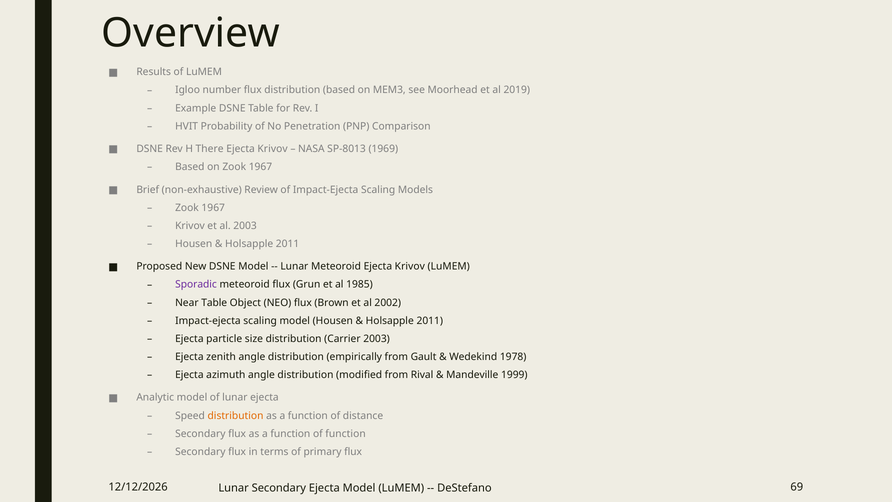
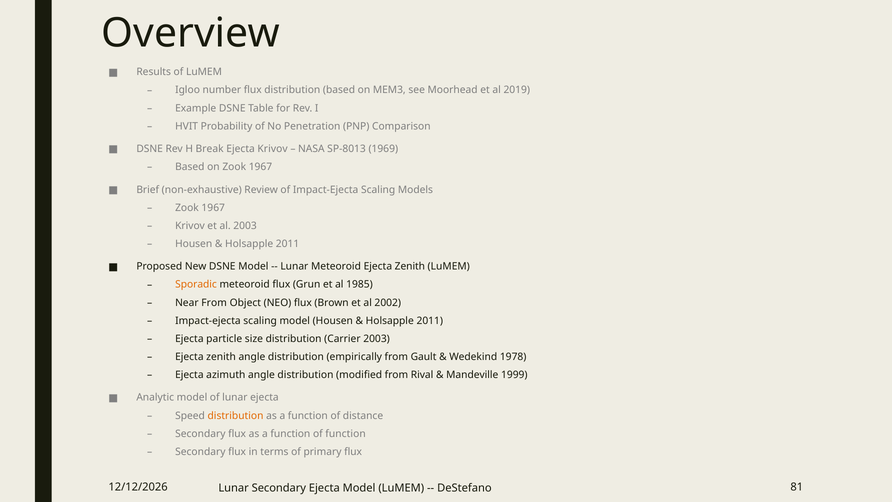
There: There -> Break
Meteoroid Ejecta Krivov: Krivov -> Zenith
Sporadic colour: purple -> orange
Near Table: Table -> From
69: 69 -> 81
